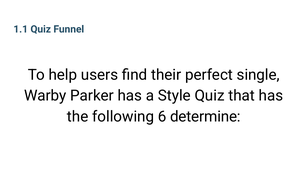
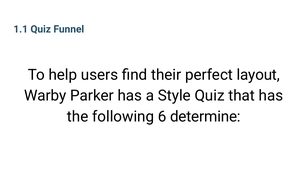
single: single -> layout
